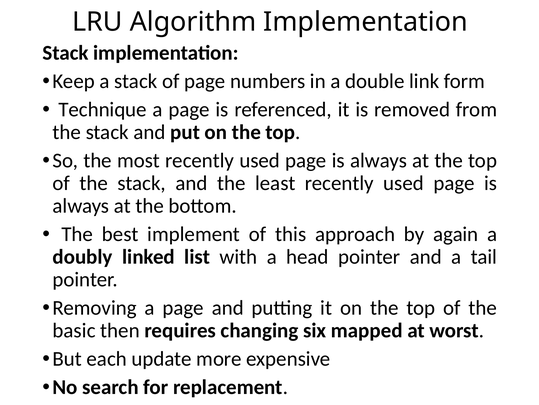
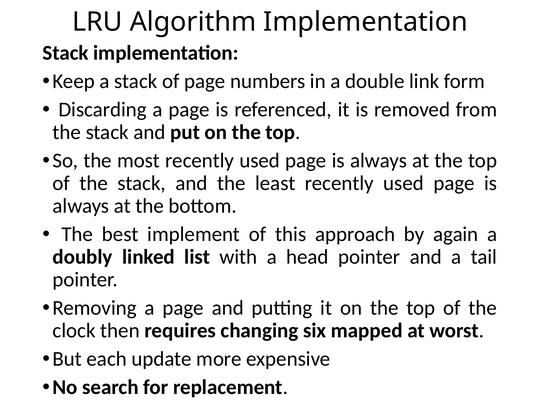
Technique: Technique -> Discarding
basic: basic -> clock
